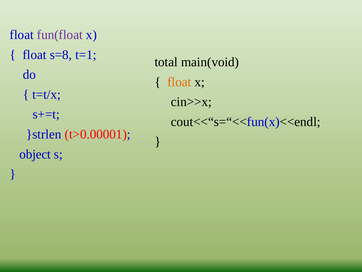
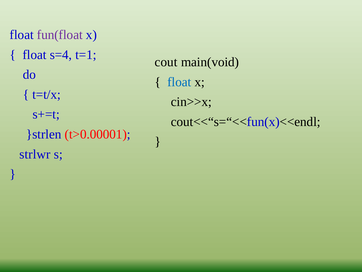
s=8: s=8 -> s=4
total: total -> cout
float at (179, 82) colour: orange -> blue
object: object -> strlwr
